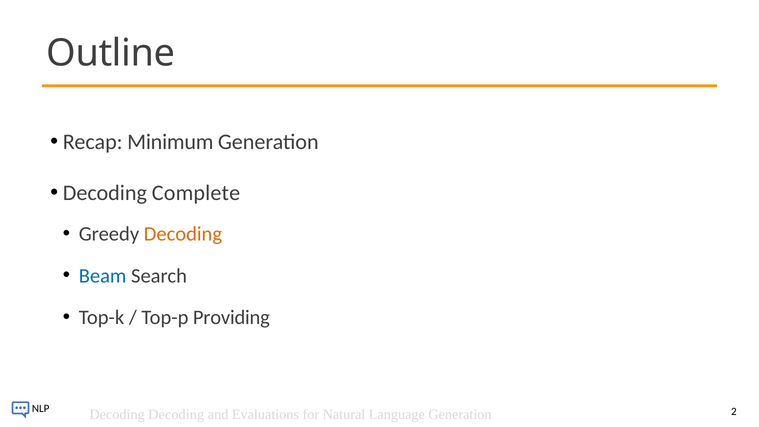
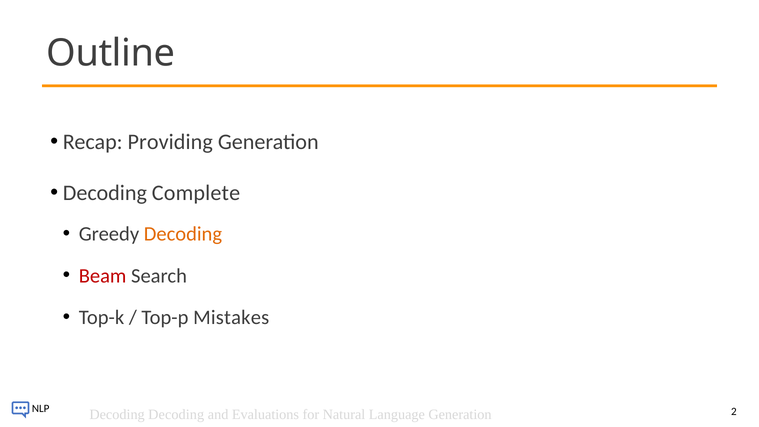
Minimum: Minimum -> Providing
Beam colour: blue -> red
Providing: Providing -> Mistakes
